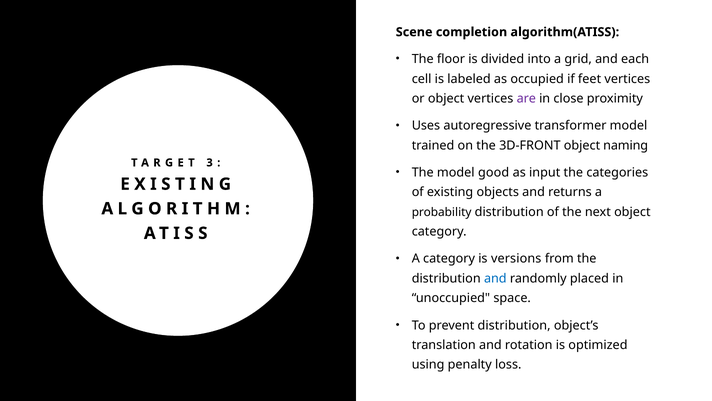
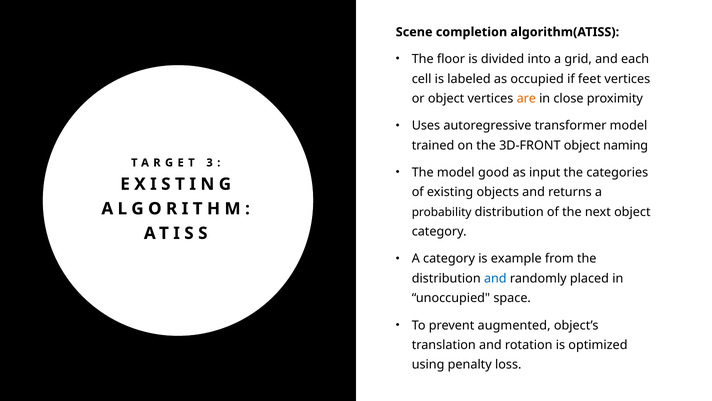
are colour: purple -> orange
versions: versions -> example
prevent distribution: distribution -> augmented
